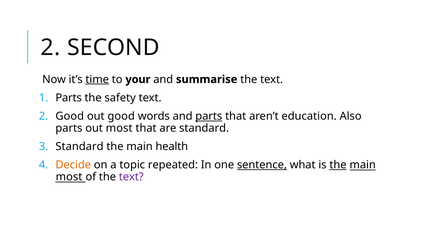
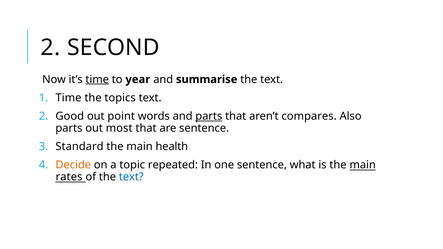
your: your -> year
Parts at (69, 98): Parts -> Time
safety: safety -> topics
out good: good -> point
education: education -> compares
are standard: standard -> sentence
sentence at (262, 165) underline: present -> none
the at (338, 165) underline: present -> none
most at (69, 177): most -> rates
text at (131, 177) colour: purple -> blue
